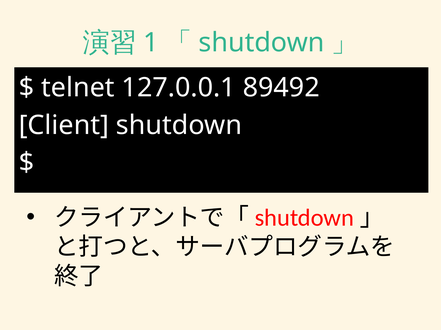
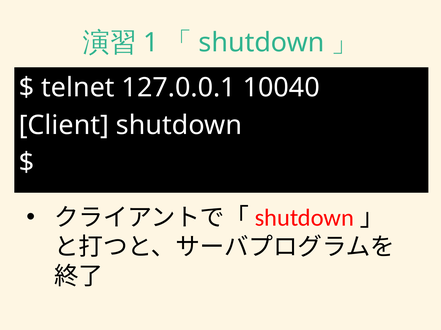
89492: 89492 -> 10040
